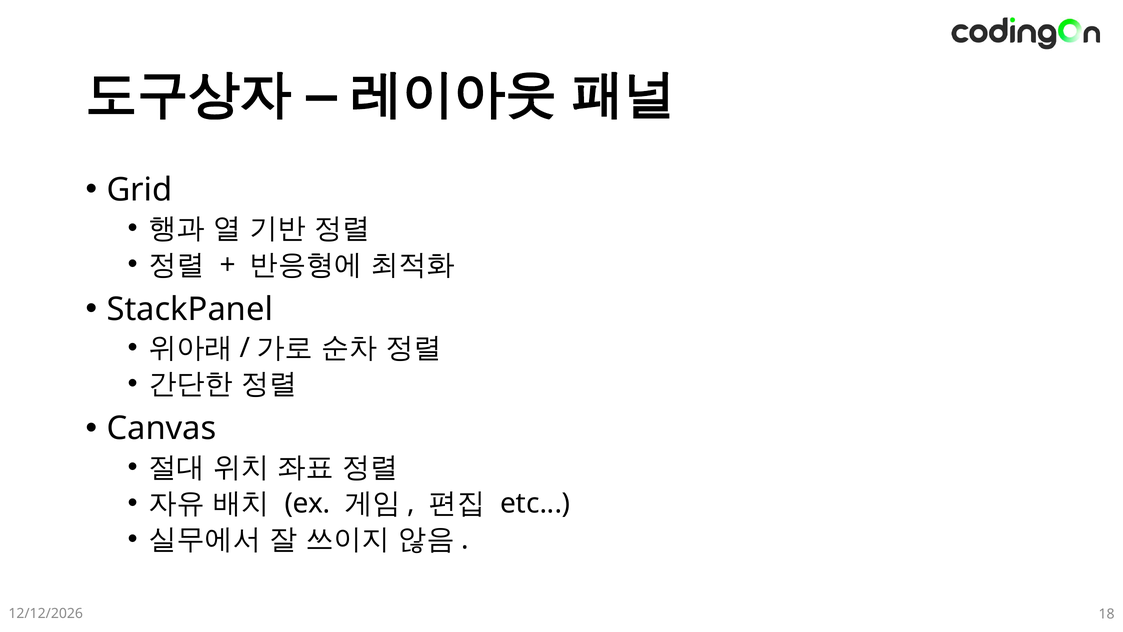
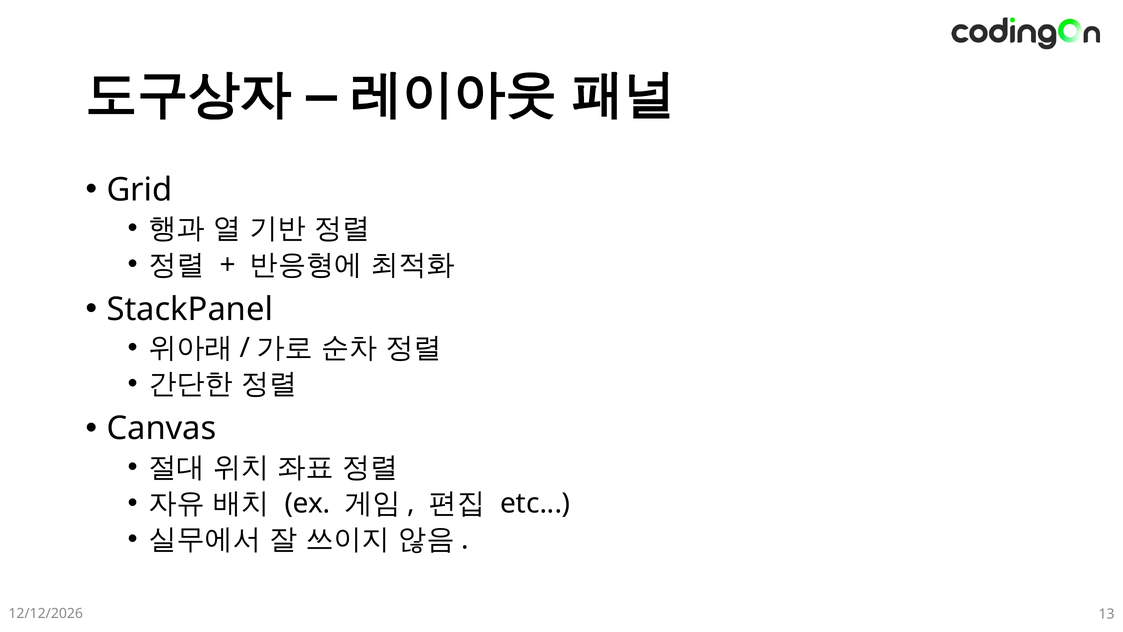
18: 18 -> 13
